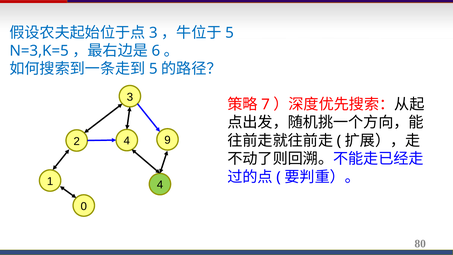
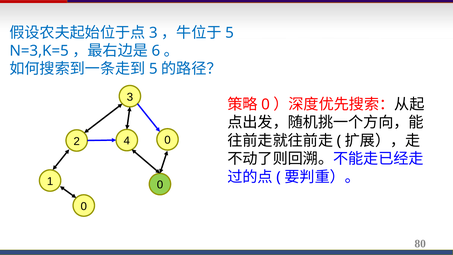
7 at (266, 104): 7 -> 0
4 9: 9 -> 0
1 4: 4 -> 0
